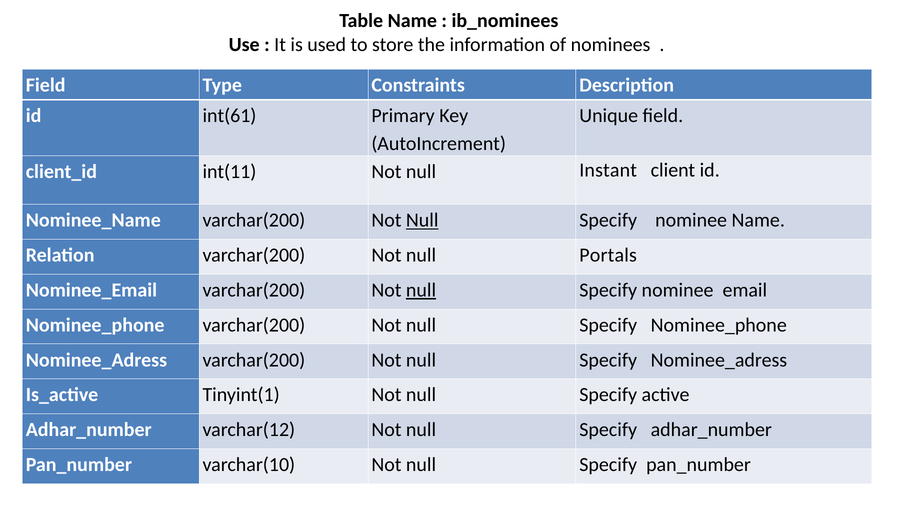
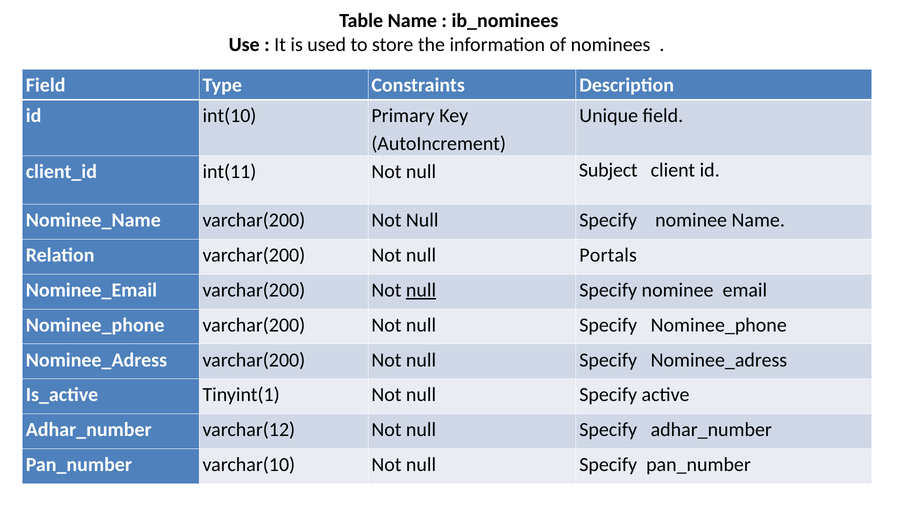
int(61: int(61 -> int(10
Instant: Instant -> Subject
Null at (422, 220) underline: present -> none
